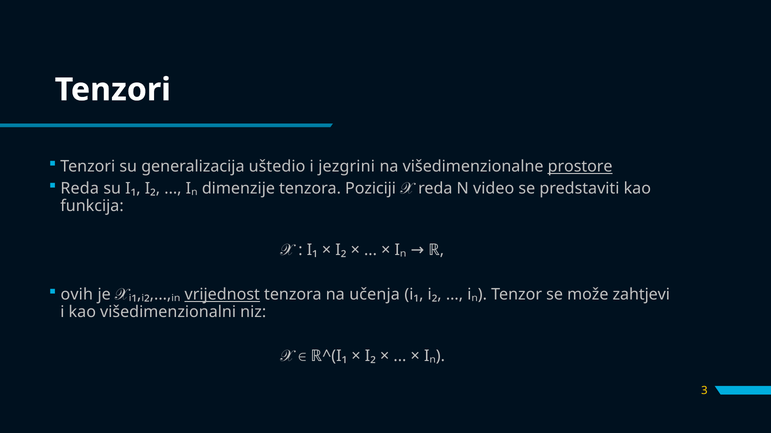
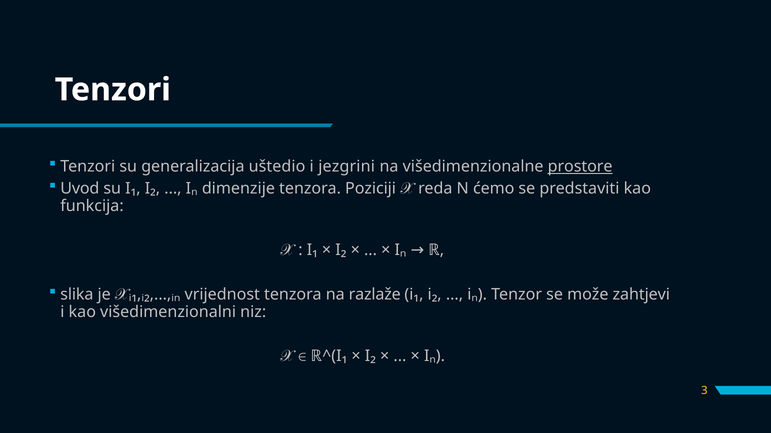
Reda at (80, 189): Reda -> Uvod
video: video -> ćemo
ovih: ovih -> slika
vrijednost underline: present -> none
učenja: učenja -> razlaže
